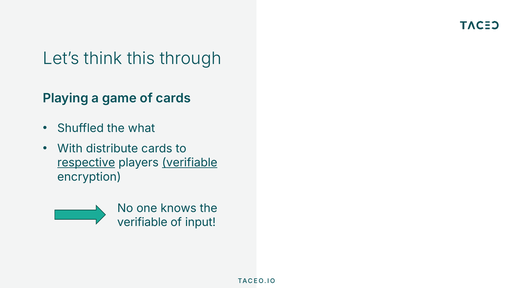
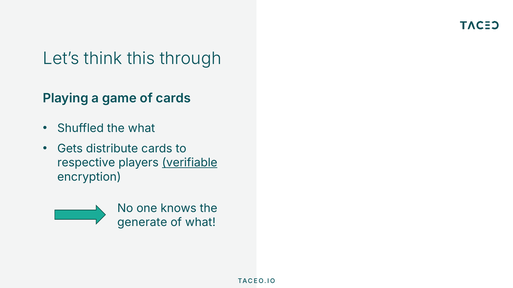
With: With -> Gets
respective underline: present -> none
verifiable at (142, 223): verifiable -> generate
of input: input -> what
